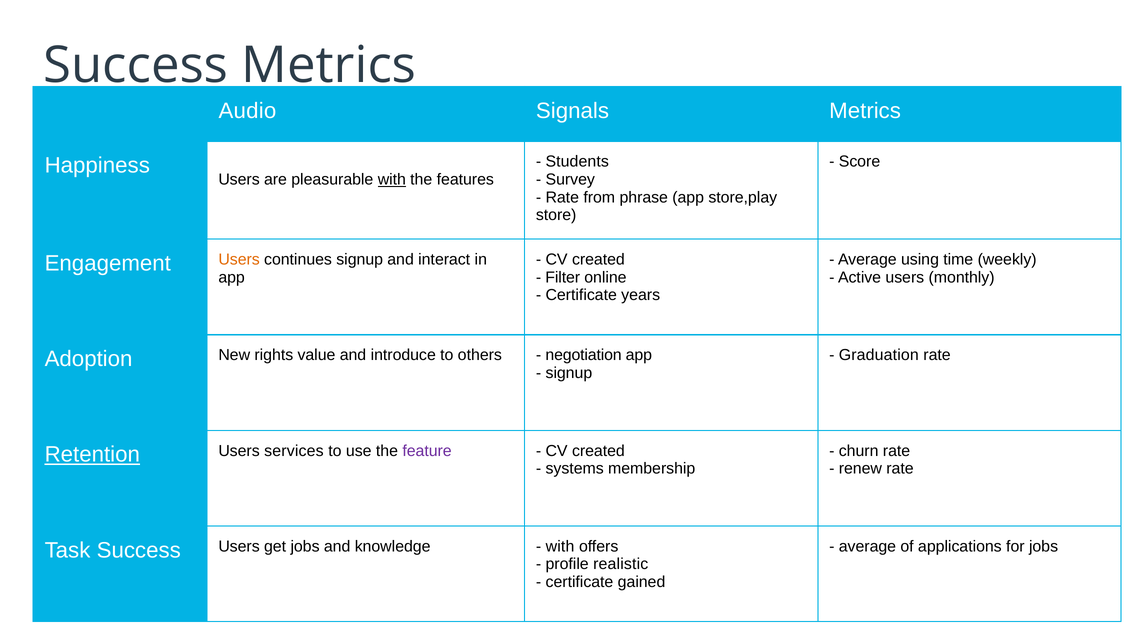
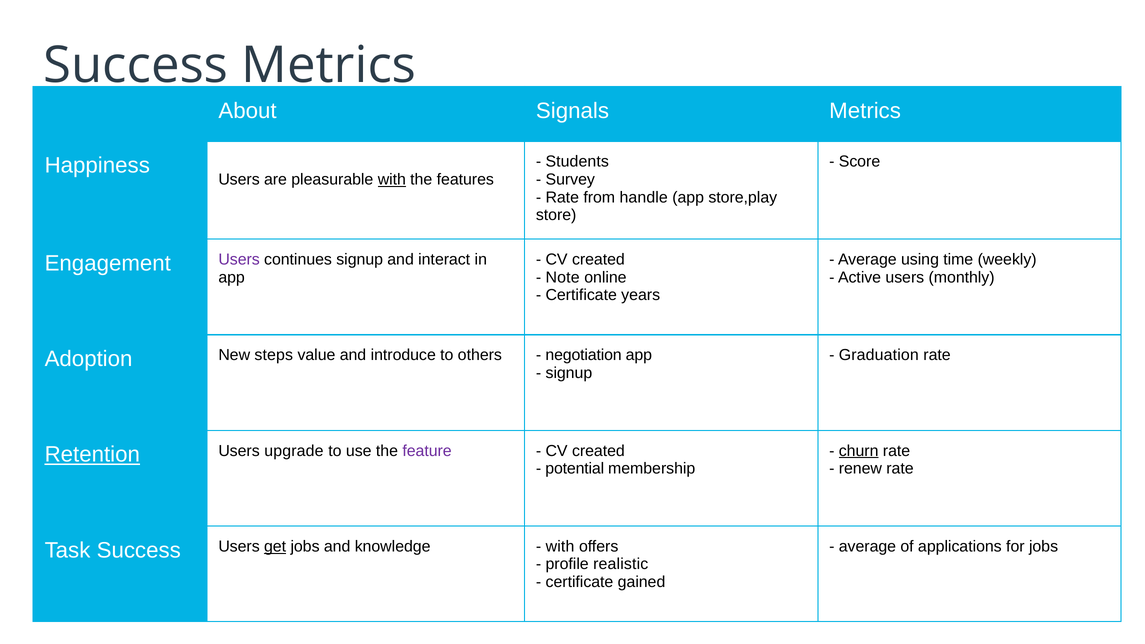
Audio: Audio -> About
phrase: phrase -> handle
Users at (239, 260) colour: orange -> purple
Filter: Filter -> Note
rights: rights -> steps
churn underline: none -> present
services: services -> upgrade
systems: systems -> potential
get underline: none -> present
